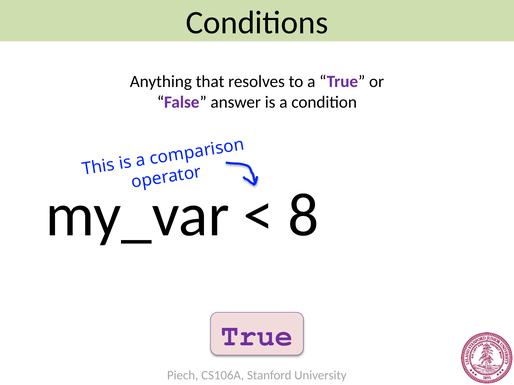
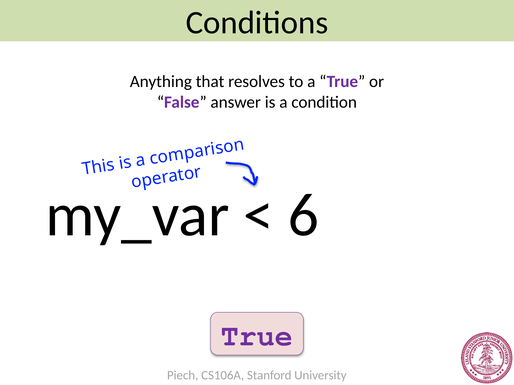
8: 8 -> 6
